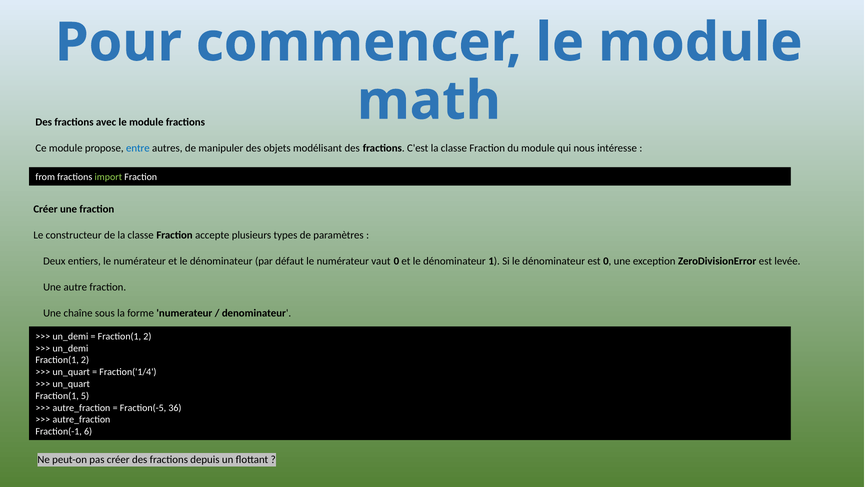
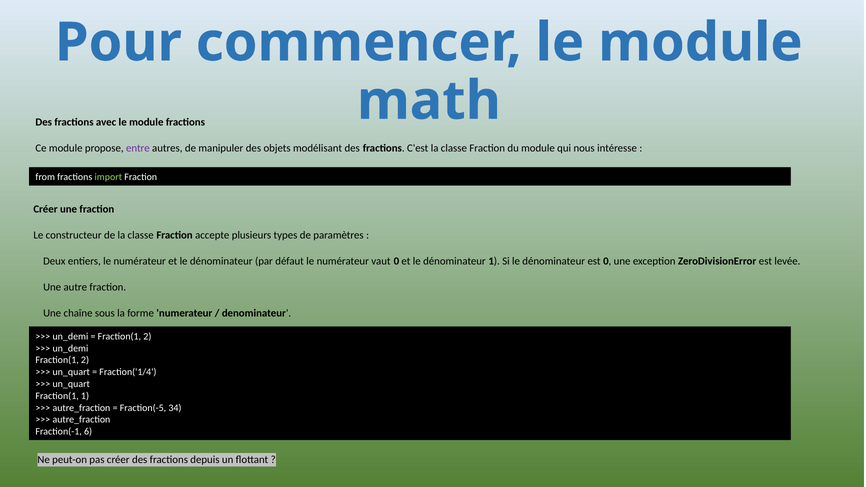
entre colour: blue -> purple
Fraction(1 5: 5 -> 1
36: 36 -> 34
